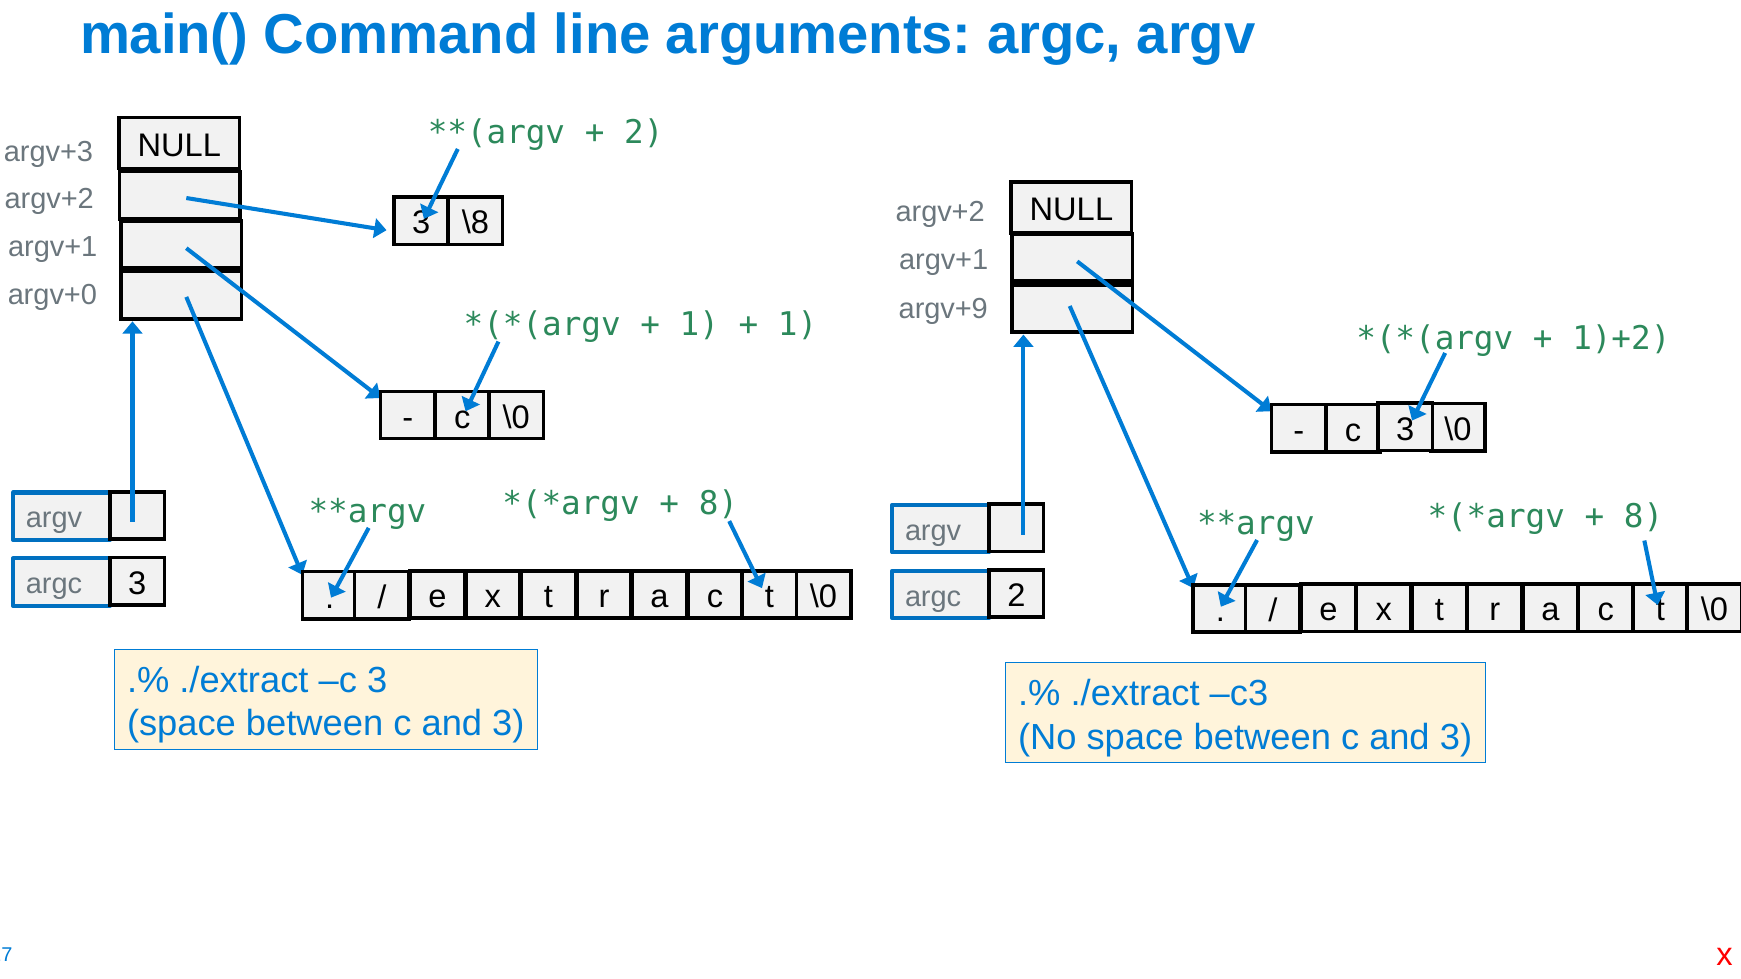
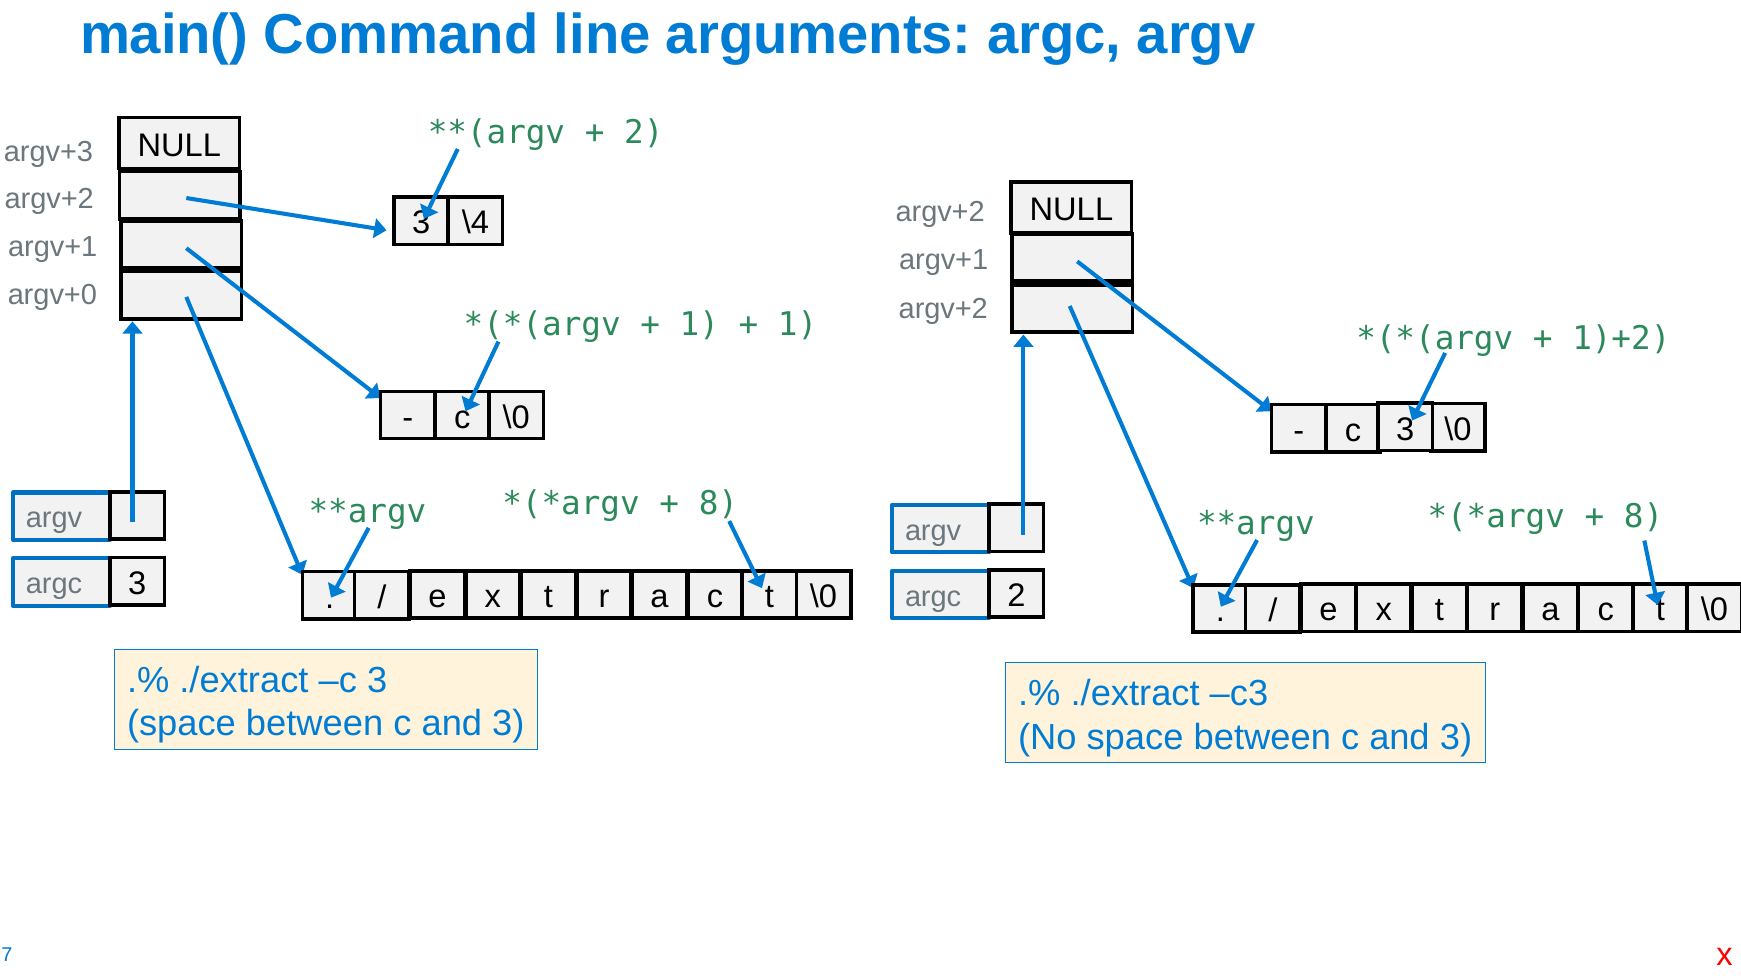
\8: \8 -> \4
argv+9 at (943, 309): argv+9 -> argv+2
